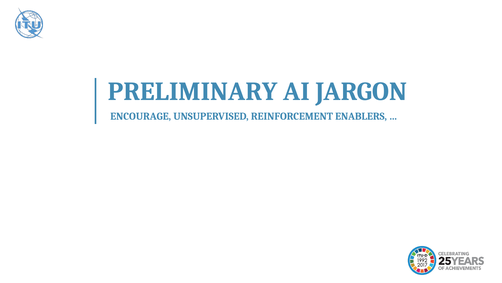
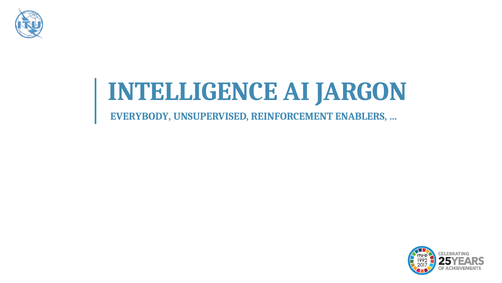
PRELIMINARY: PRELIMINARY -> INTELLIGENCE
ENCOURAGE: ENCOURAGE -> EVERYBODY
